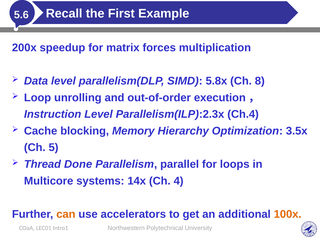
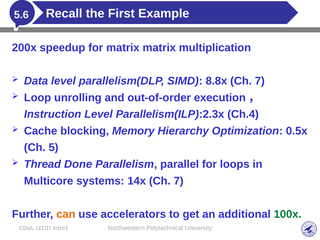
matrix forces: forces -> matrix
5.8x: 5.8x -> 8.8x
8 at (260, 81): 8 -> 7
3.5x: 3.5x -> 0.5x
14x Ch 4: 4 -> 7
100x colour: orange -> green
